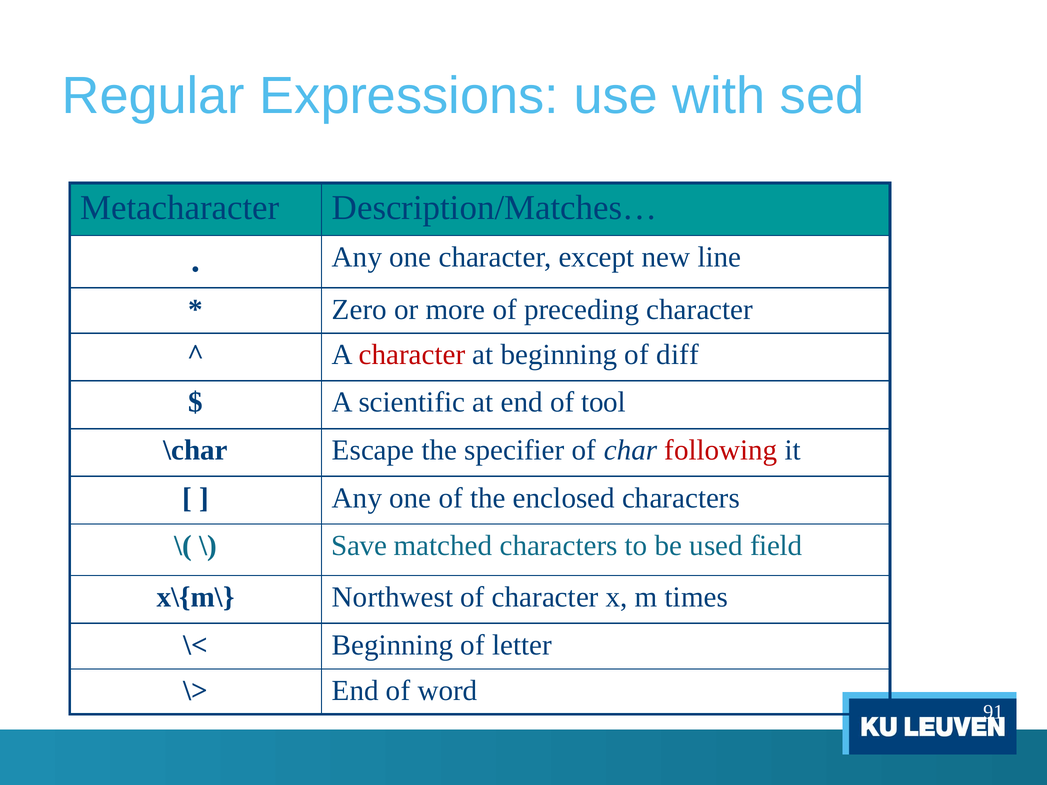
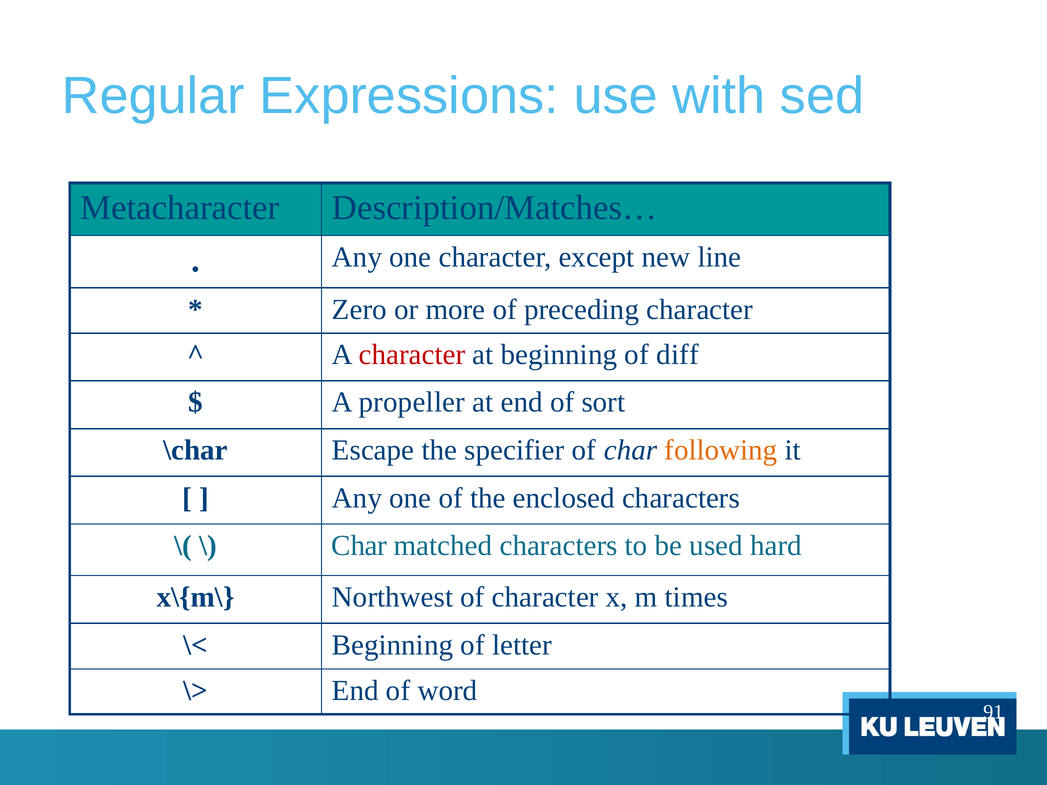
scientific: scientific -> propeller
tool: tool -> sort
following colour: red -> orange
Save at (359, 546): Save -> Char
field: field -> hard
